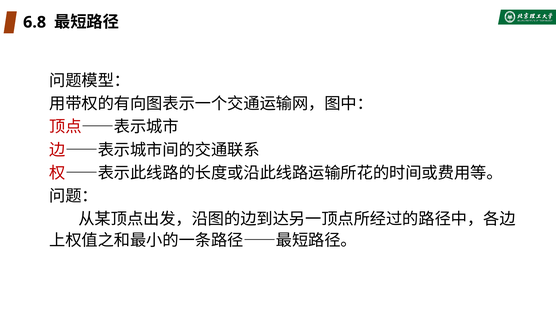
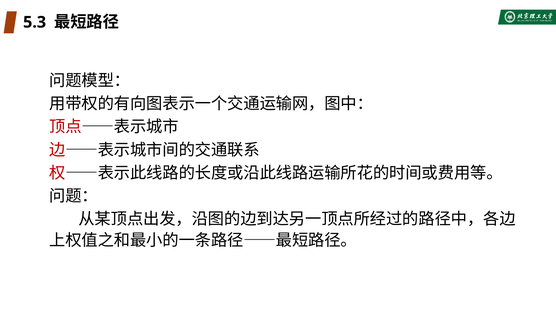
6.8: 6.8 -> 5.3
